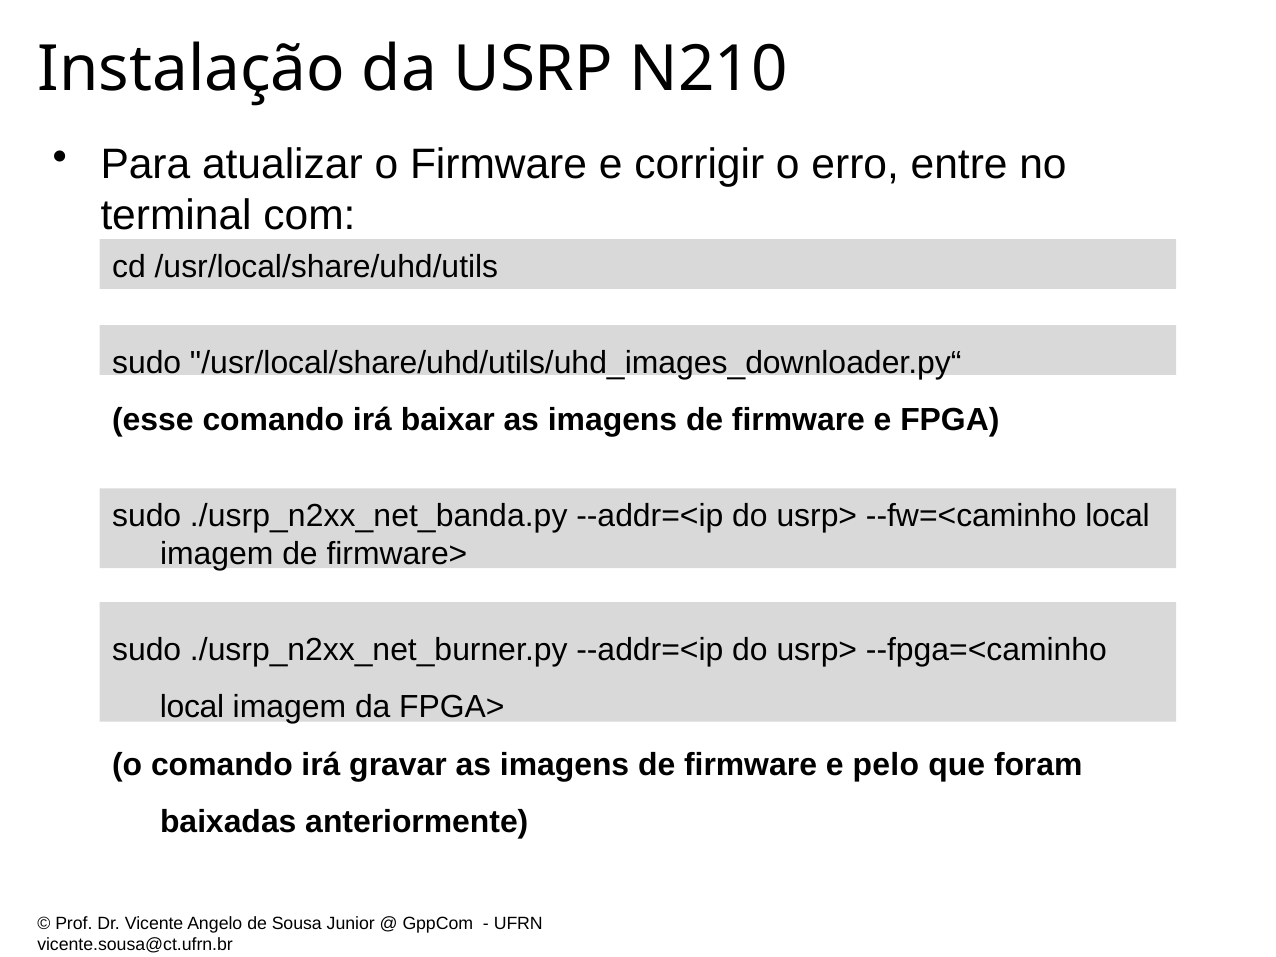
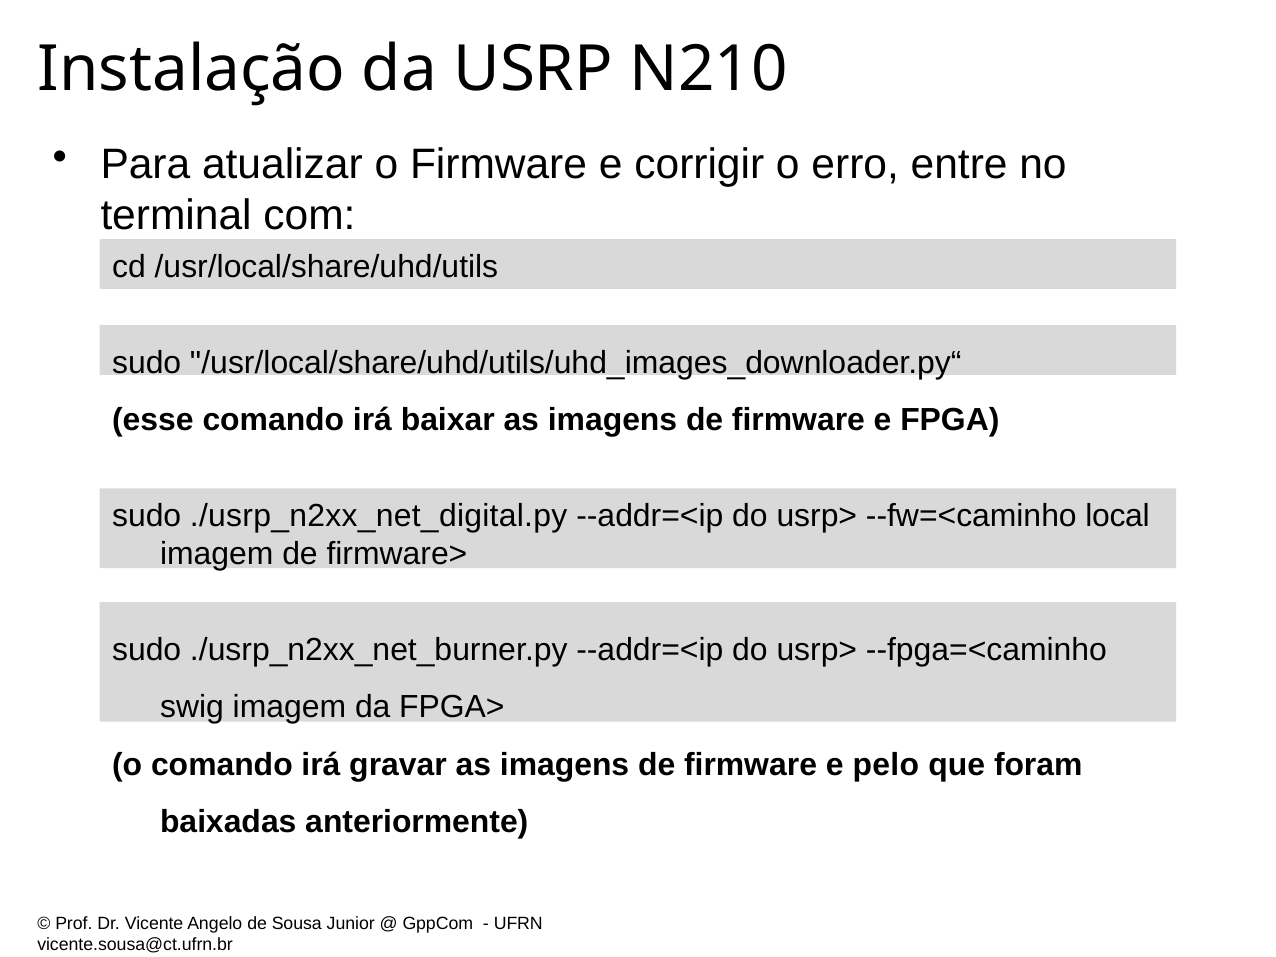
./usrp_n2xx_net_banda.py: ./usrp_n2xx_net_banda.py -> ./usrp_n2xx_net_digital.py
local at (192, 707): local -> swig
